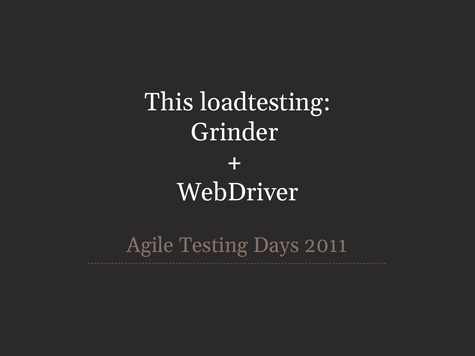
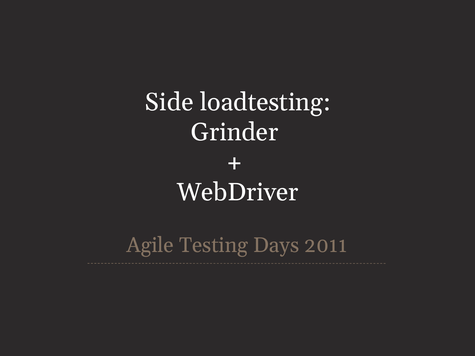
This: This -> Side
